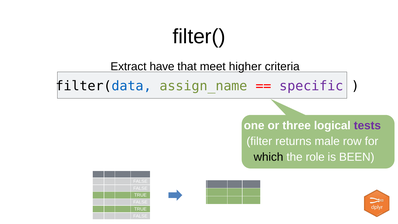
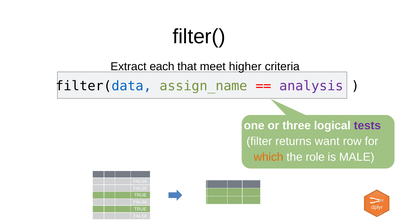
have: have -> each
specific: specific -> analysis
male: male -> want
which colour: black -> orange
BEEN: BEEN -> MALE
